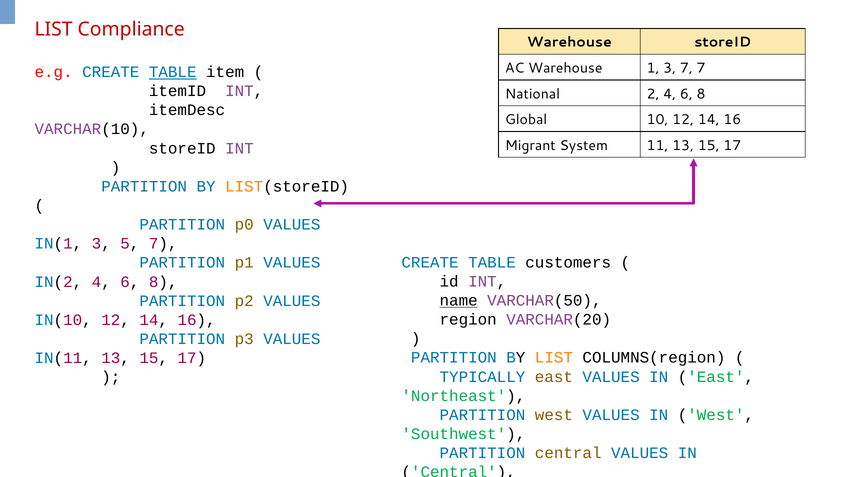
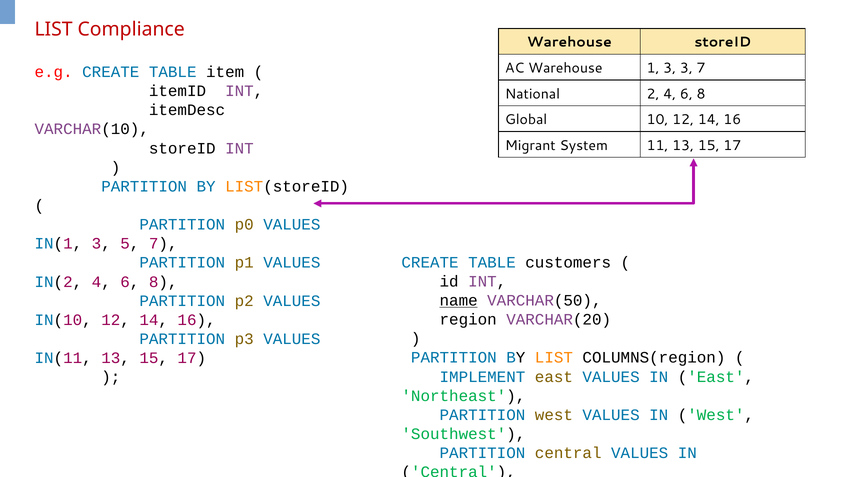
3 7: 7 -> 3
TABLE at (173, 72) underline: present -> none
TYPICALLY: TYPICALLY -> IMPLEMENT
